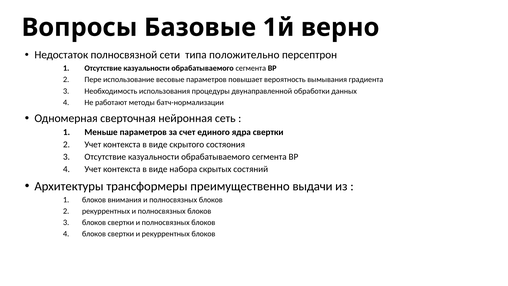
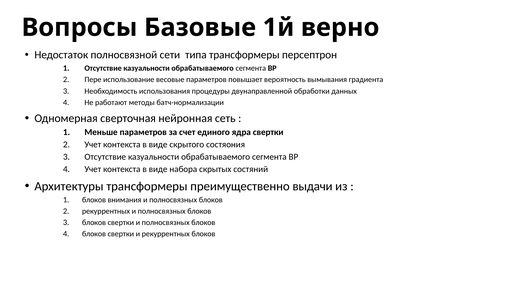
типа положительно: положительно -> трансформеры
